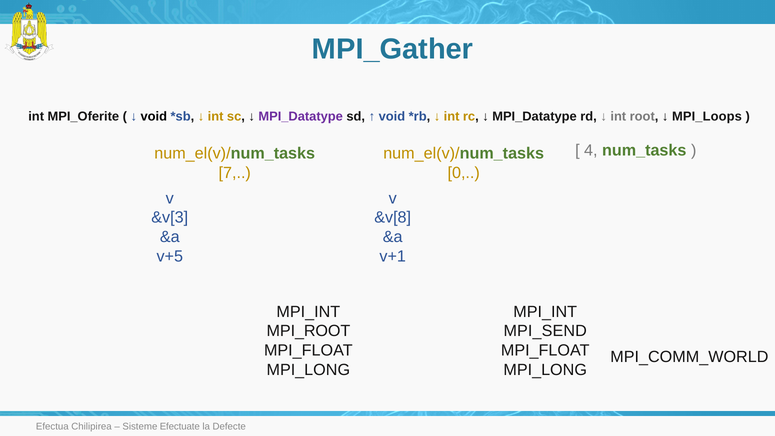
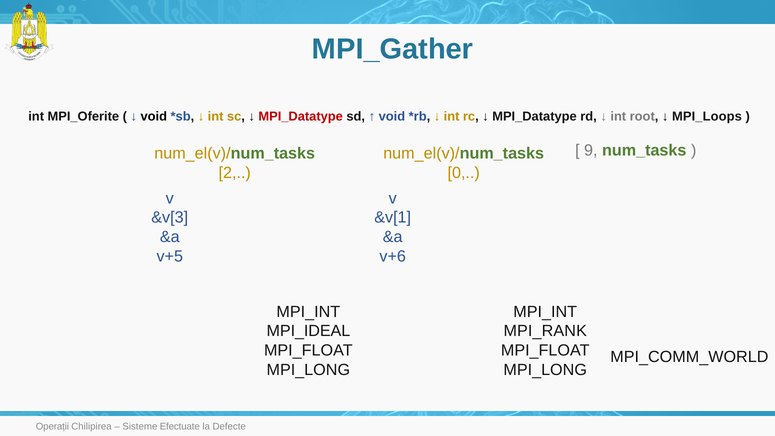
MPI_Datatype at (301, 117) colour: purple -> red
4: 4 -> 9
7: 7 -> 2
&v[8: &v[8 -> &v[1
v+1: v+1 -> v+6
MPI_ROOT: MPI_ROOT -> MPI_IDEAL
MPI_SEND: MPI_SEND -> MPI_RANK
Efectua: Efectua -> Operații
